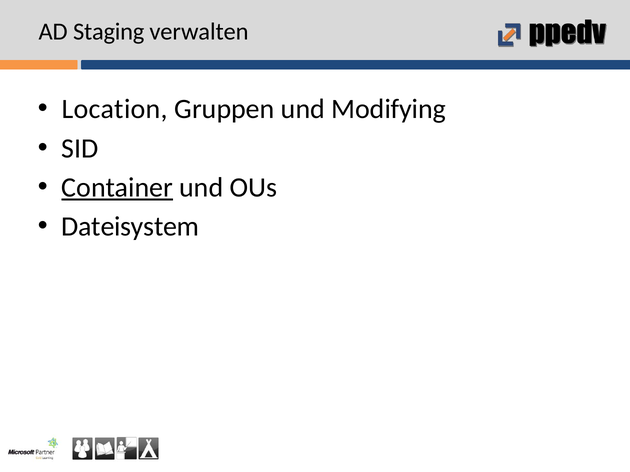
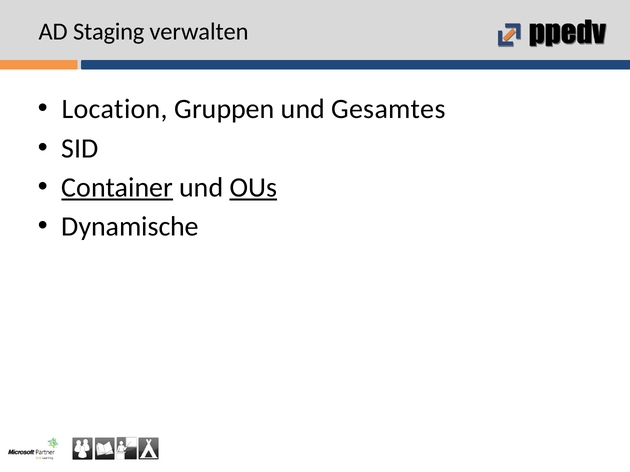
Modifying: Modifying -> Gesamtes
OUs underline: none -> present
Dateisystem: Dateisystem -> Dynamische
